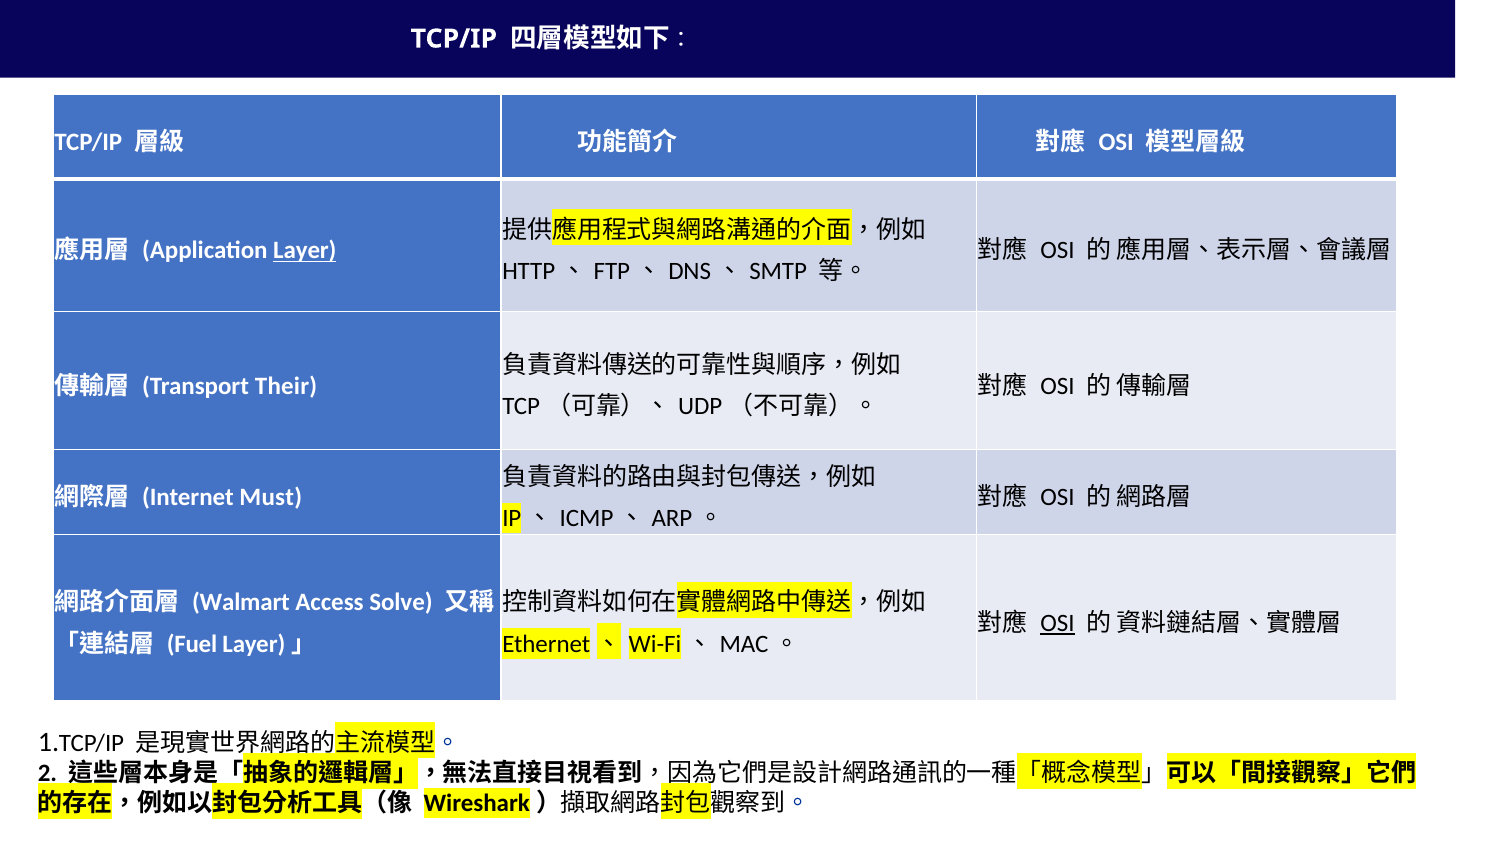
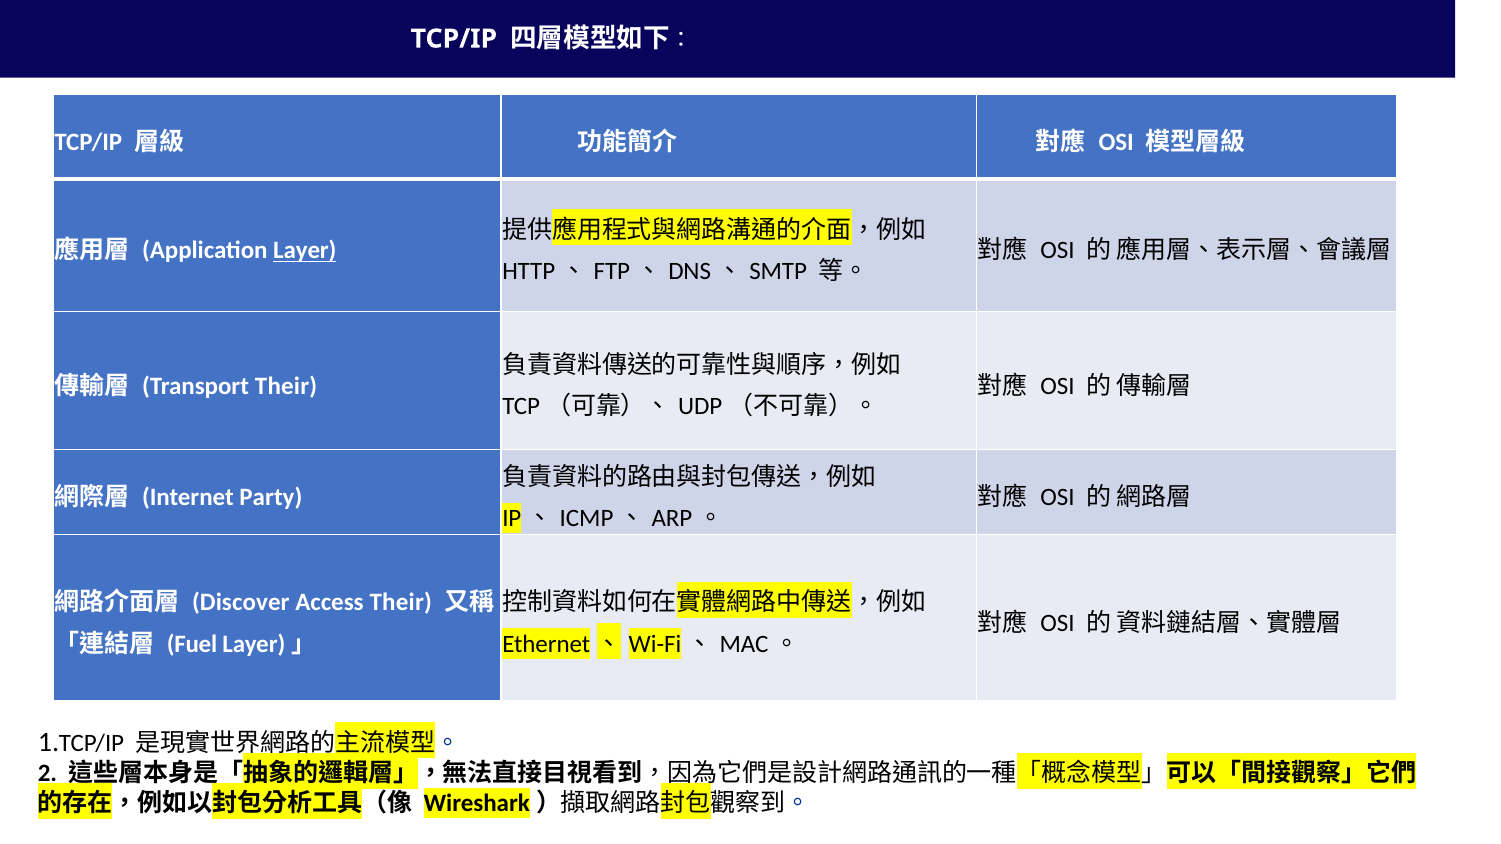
Must: Must -> Party
Walmart: Walmart -> Discover
Access Solve: Solve -> Their
OSI at (1058, 623) underline: present -> none
